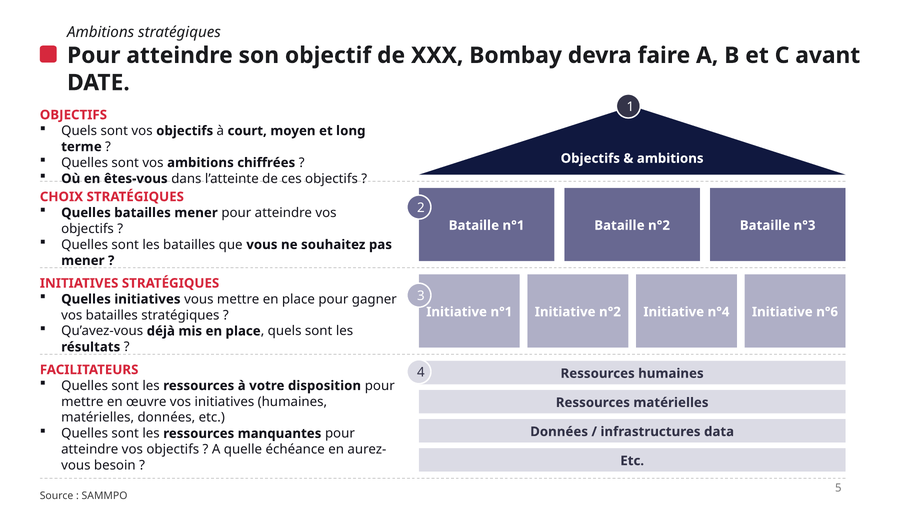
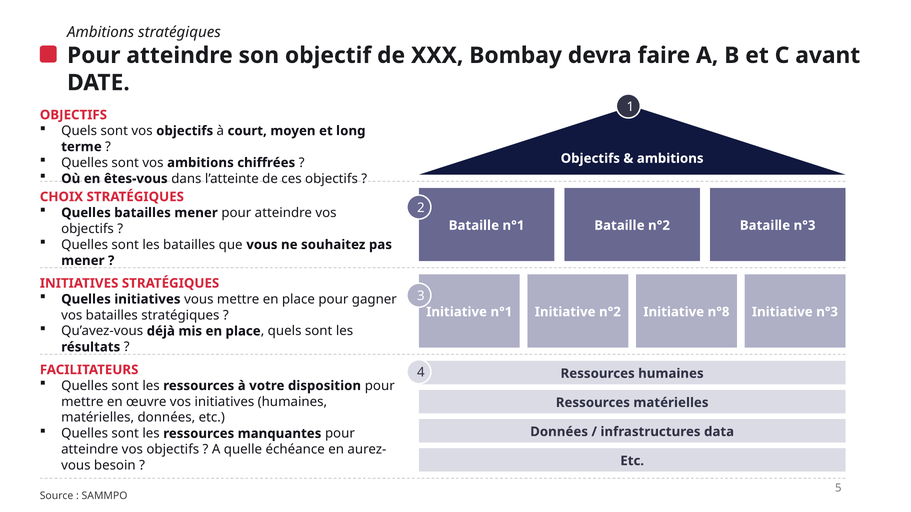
n°4: n°4 -> n°8
Initiative n°6: n°6 -> n°3
